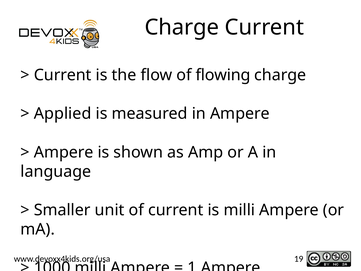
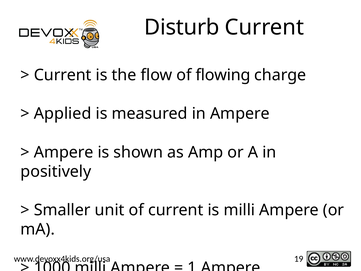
Charge at (182, 27): Charge -> Disturb
language: language -> positively
